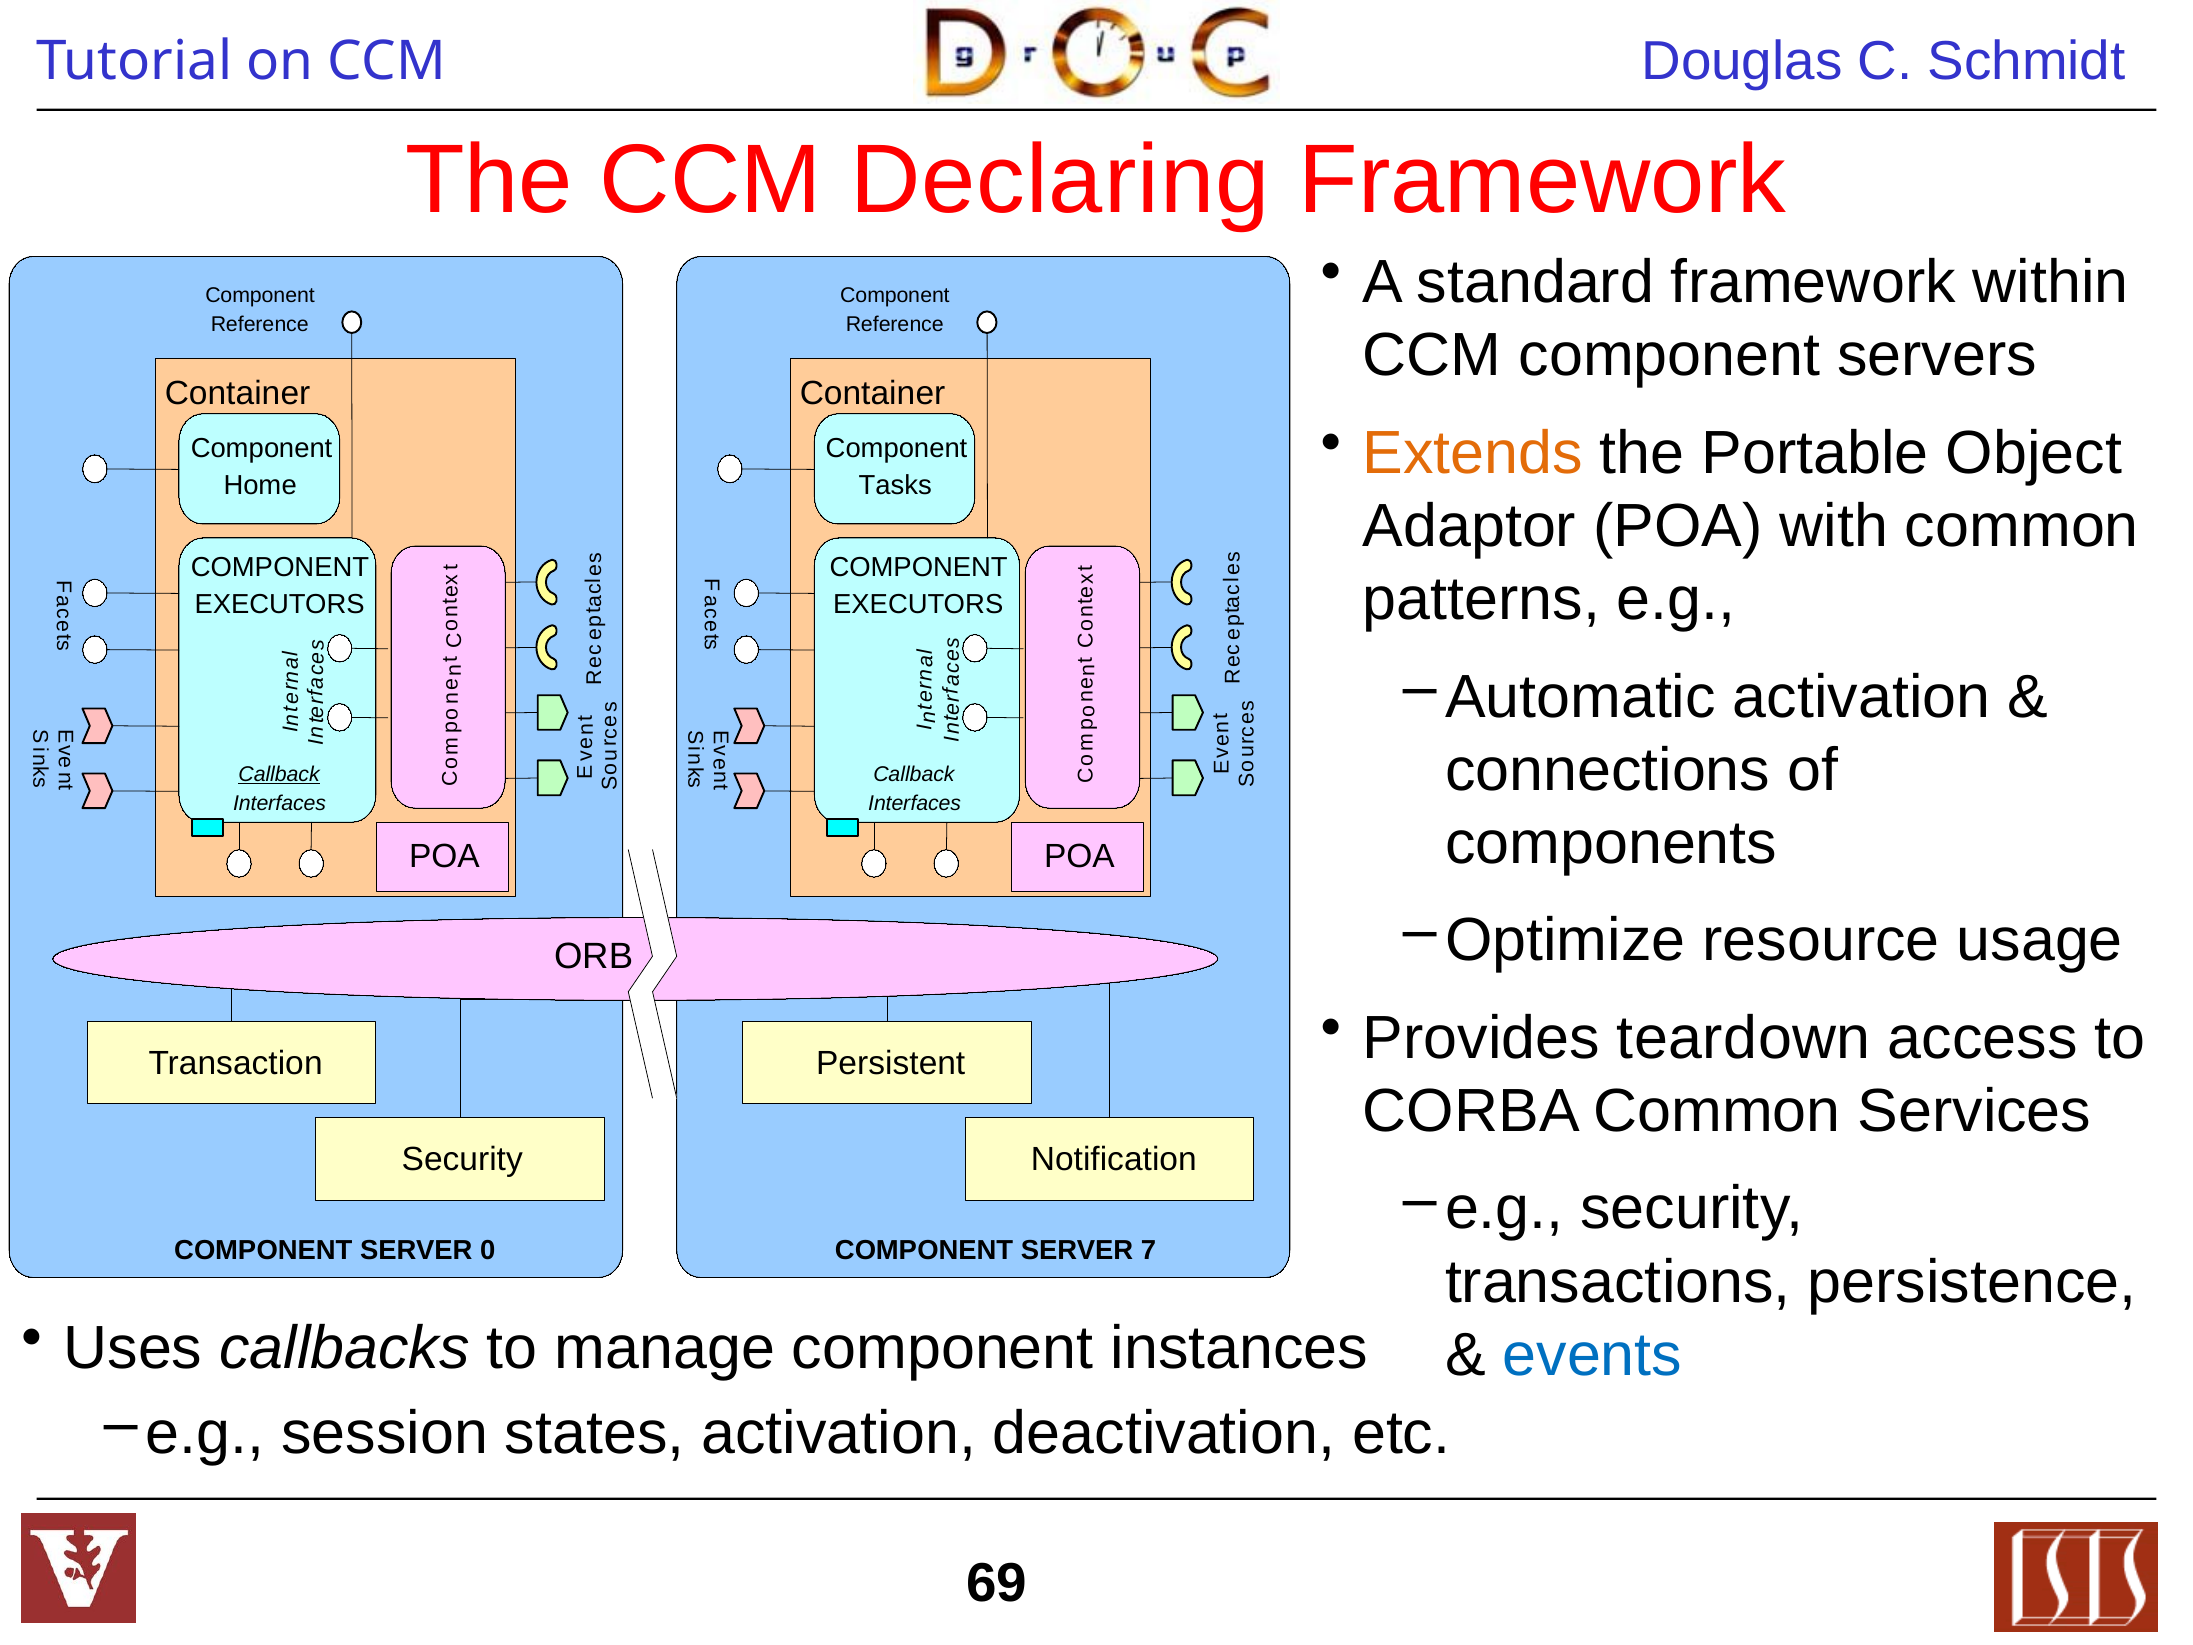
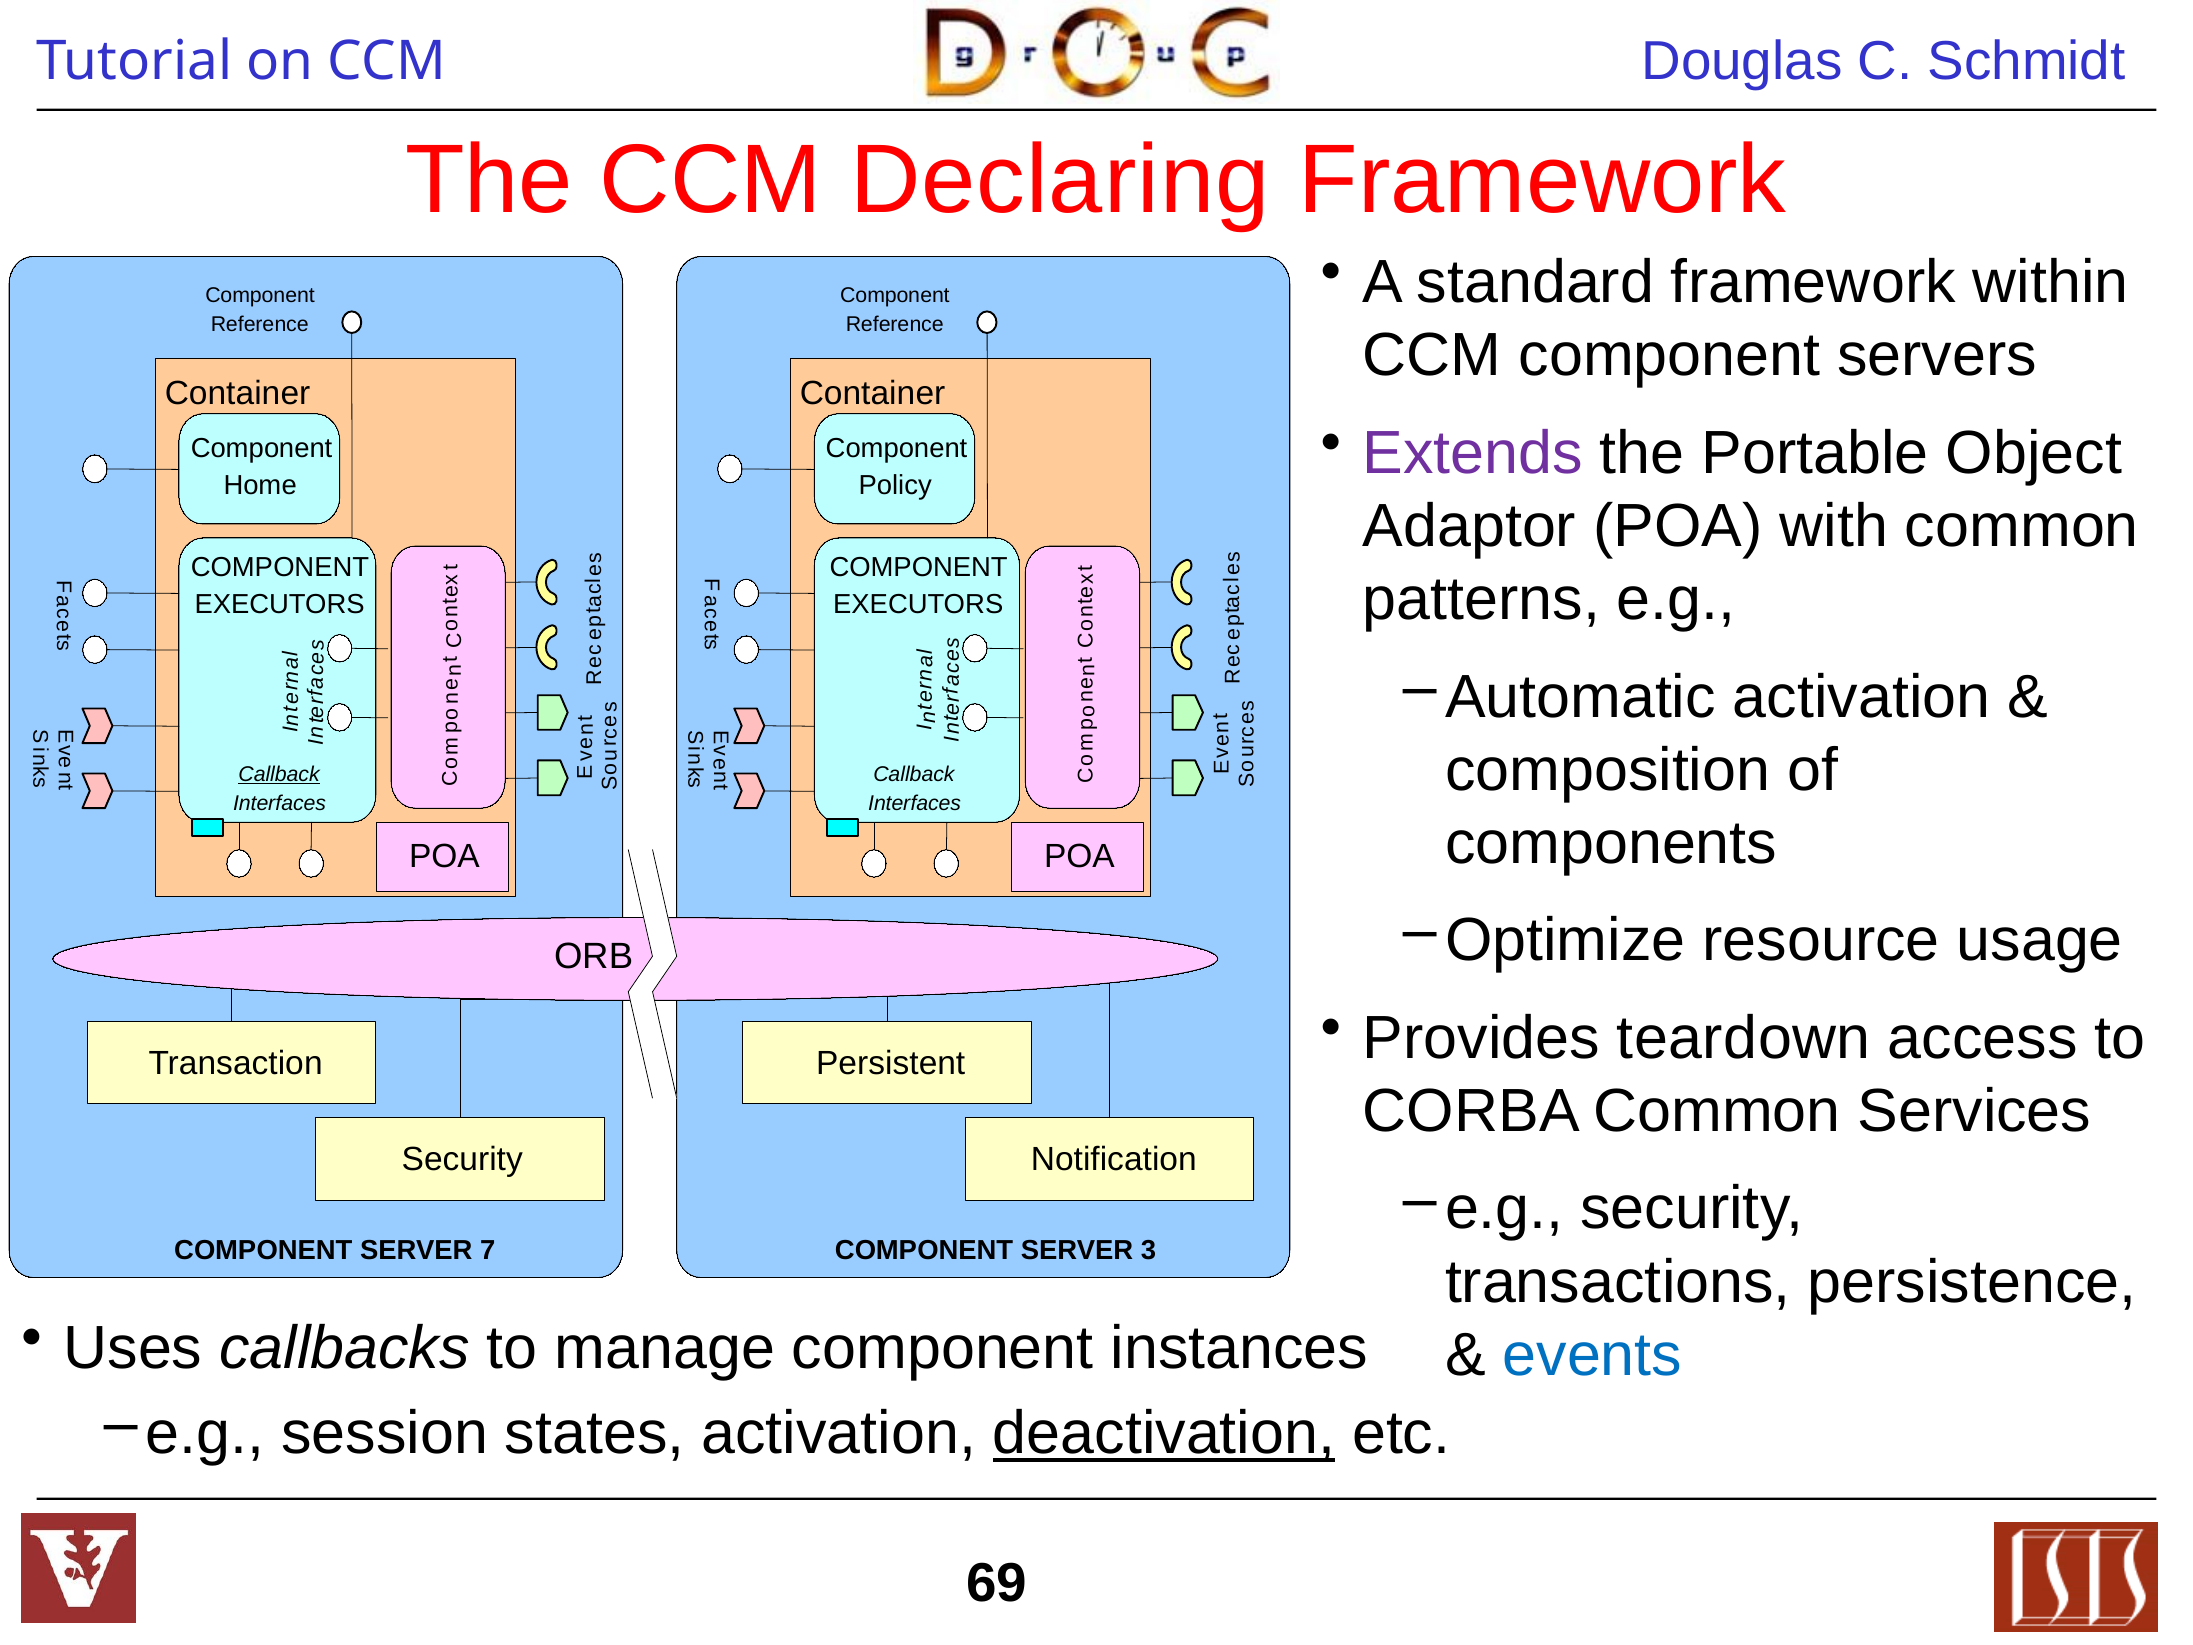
Extends colour: orange -> purple
Tasks: Tasks -> Policy
connections: connections -> composition
0: 0 -> 7
7: 7 -> 3
deactivation underline: none -> present
